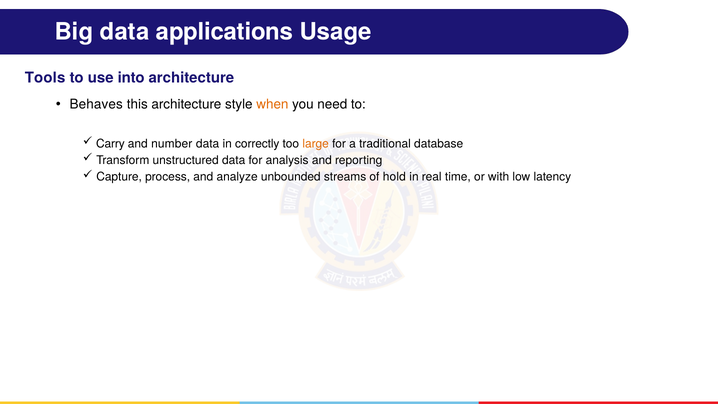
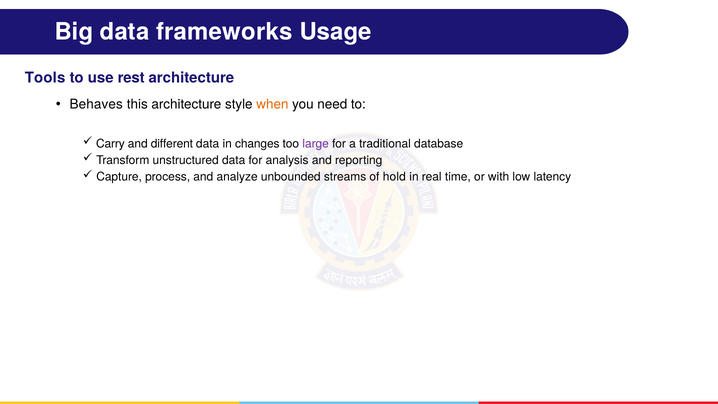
applications: applications -> frameworks
into: into -> rest
number: number -> different
correctly: correctly -> changes
large colour: orange -> purple
